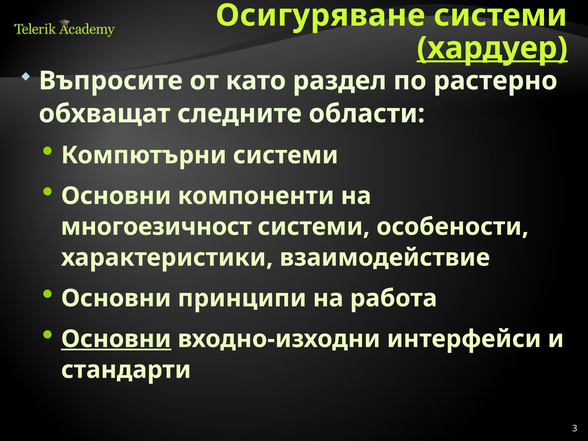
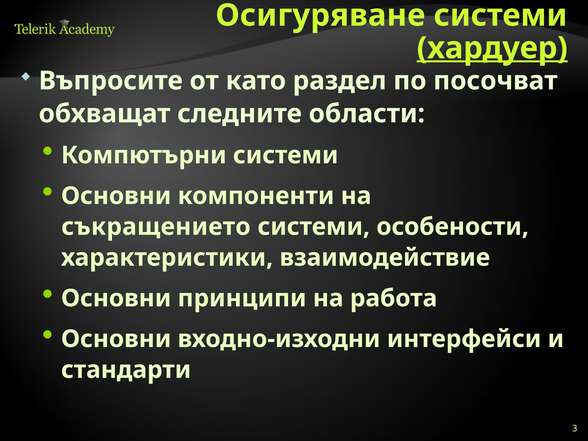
растерно: растерно -> посочват
многоезичност: многоезичност -> съкращението
Основни at (116, 339) underline: present -> none
